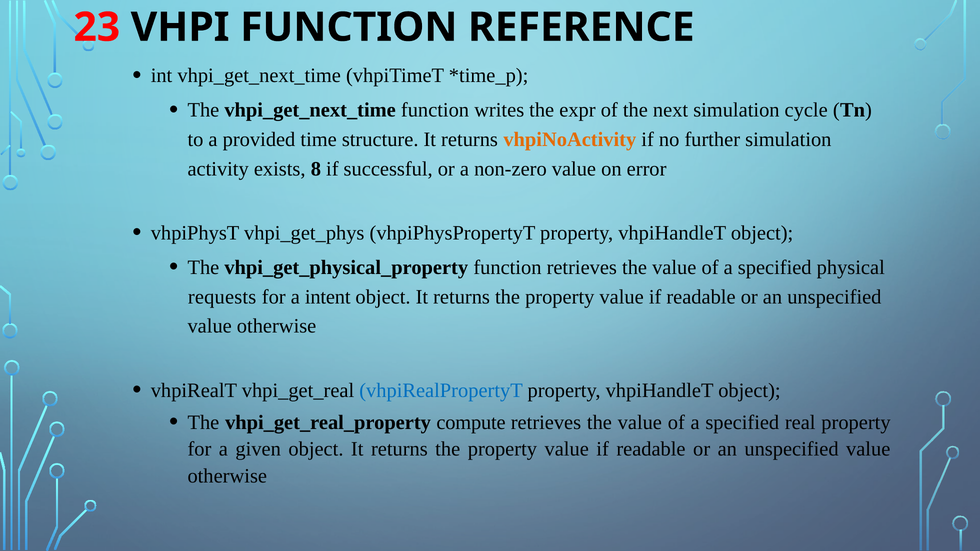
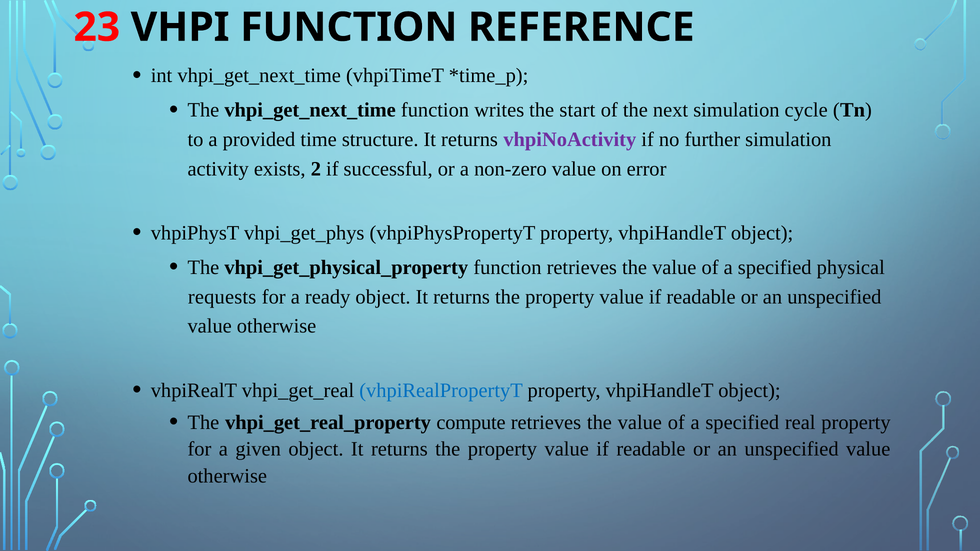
expr: expr -> start
vhpiNoActivity colour: orange -> purple
8: 8 -> 2
intent: intent -> ready
